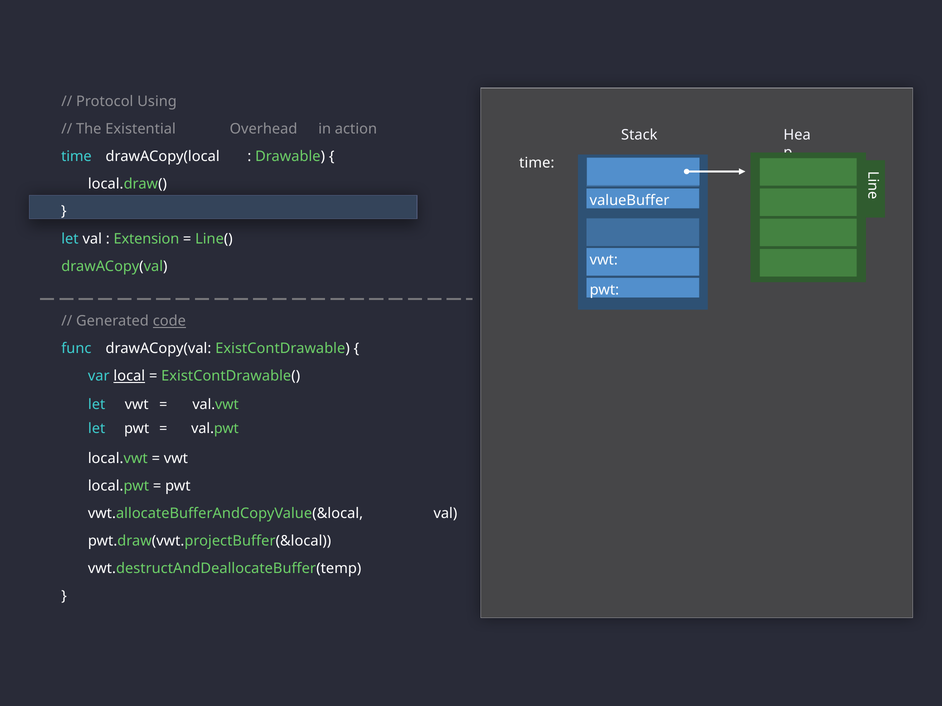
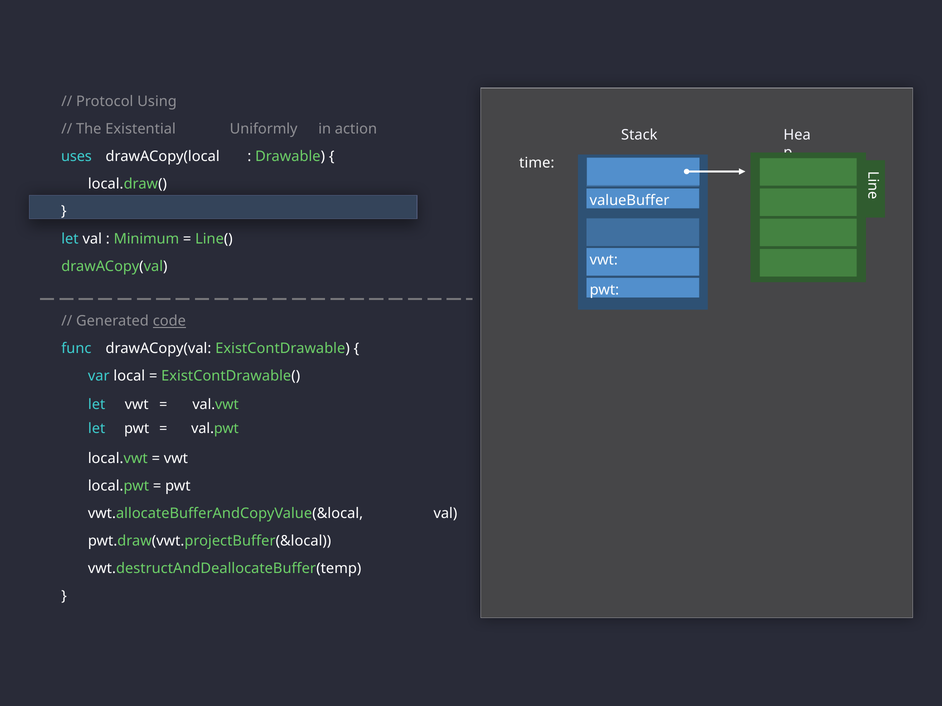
Overhead: Overhead -> Uniformly
time at (76, 157): time -> uses
Extension: Extension -> Minimum
local underline: present -> none
